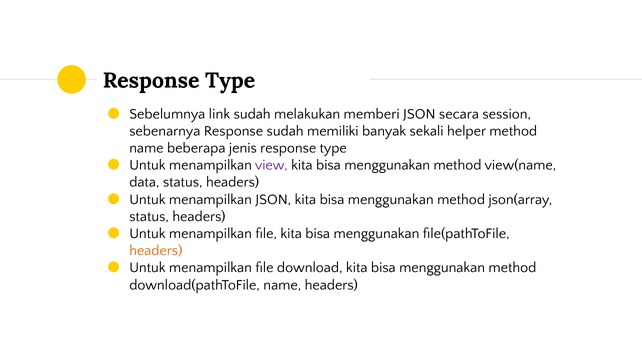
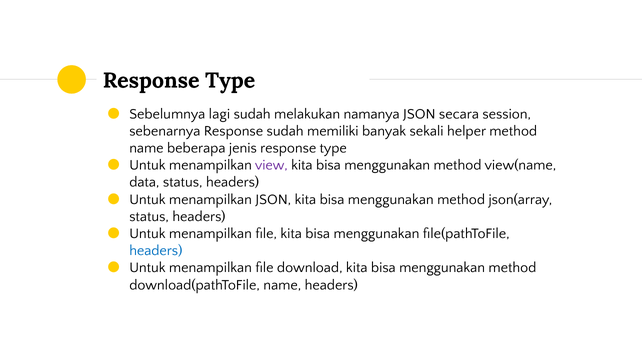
link: link -> lagi
memberi: memberi -> namanya
headers at (156, 251) colour: orange -> blue
